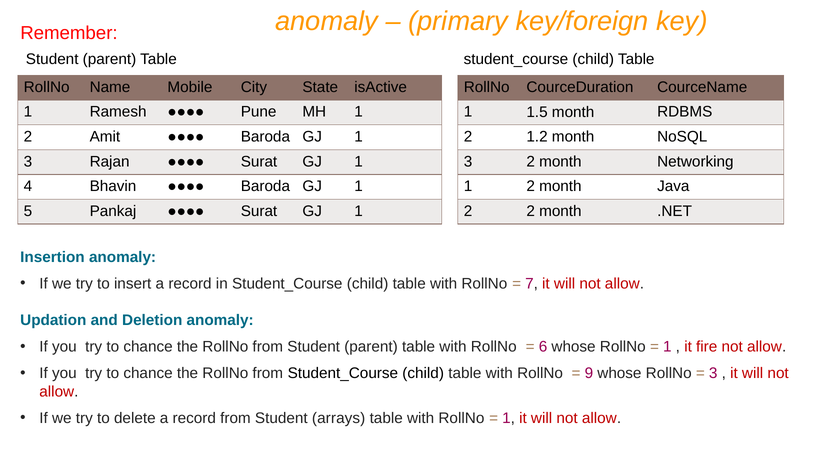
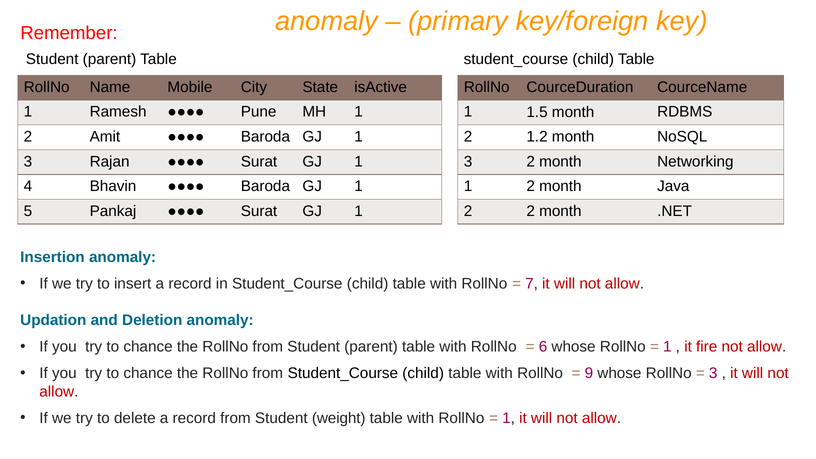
arrays: arrays -> weight
